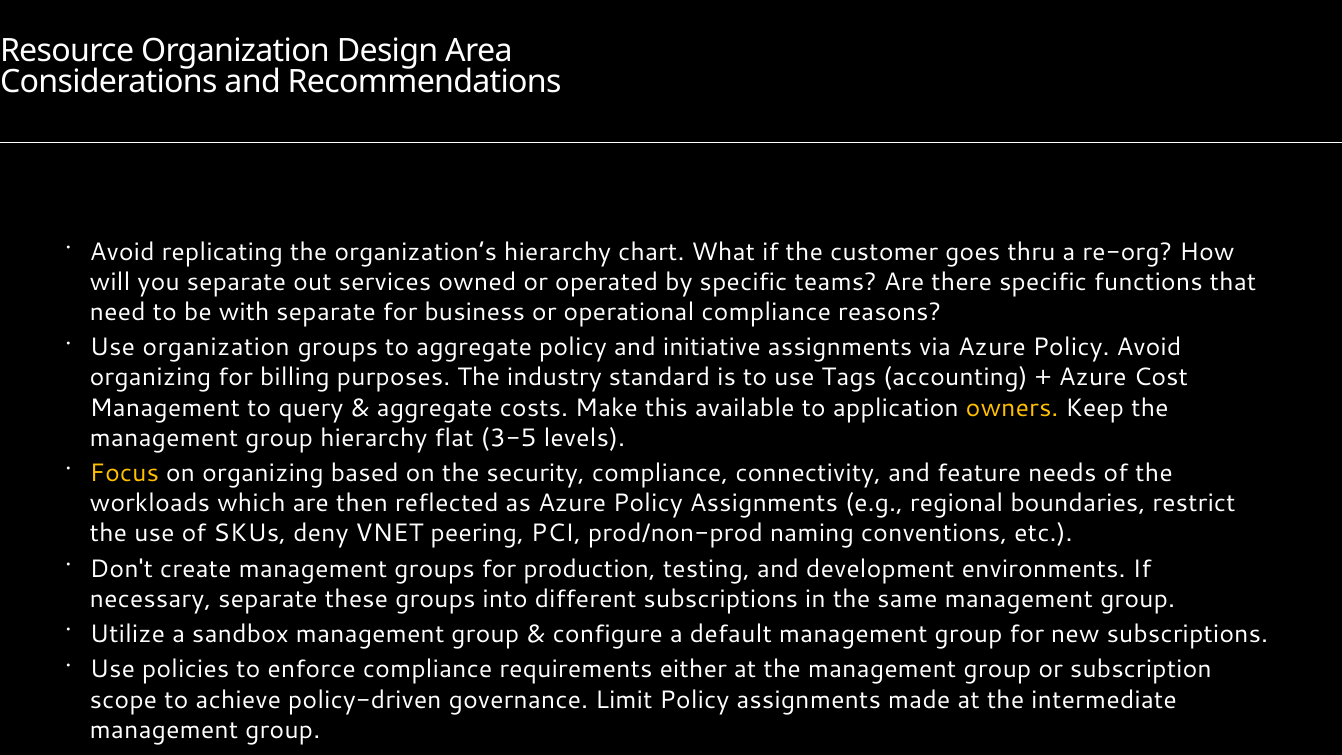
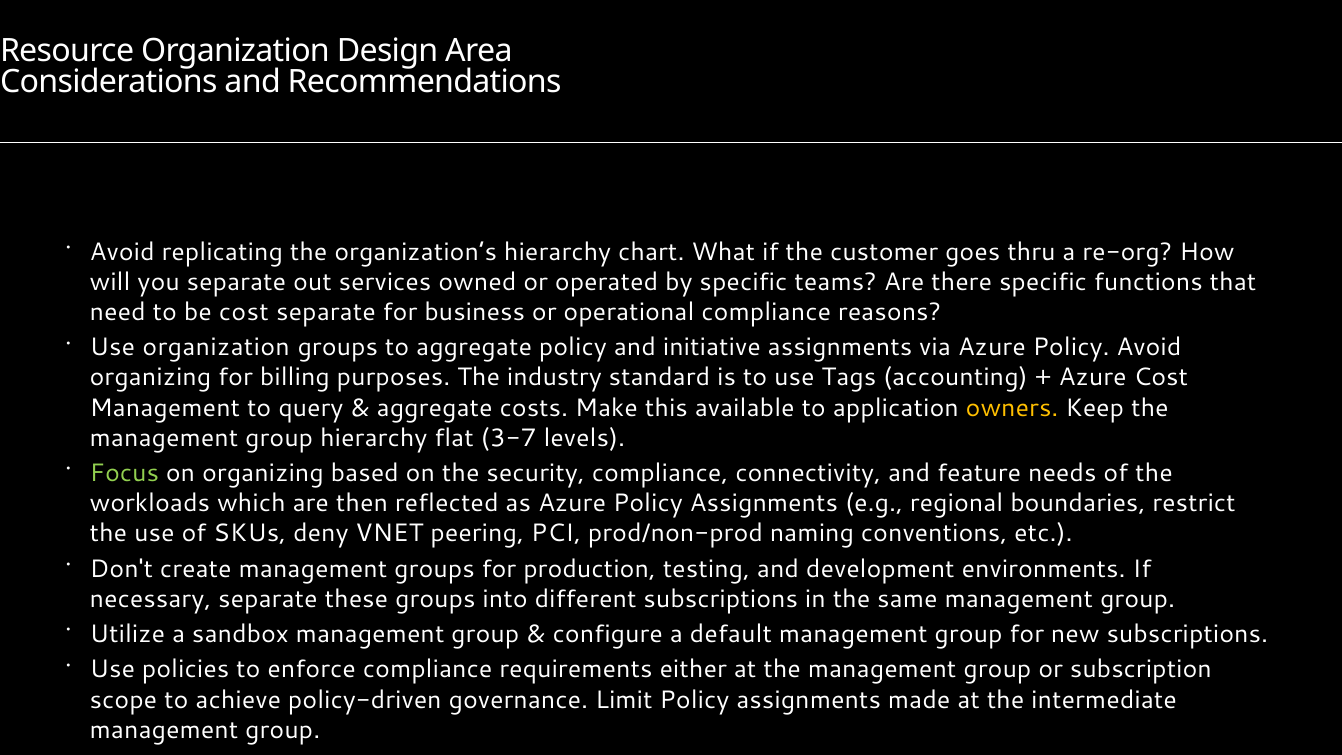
be with: with -> cost
3-5: 3-5 -> 3-7
Focus colour: yellow -> light green
